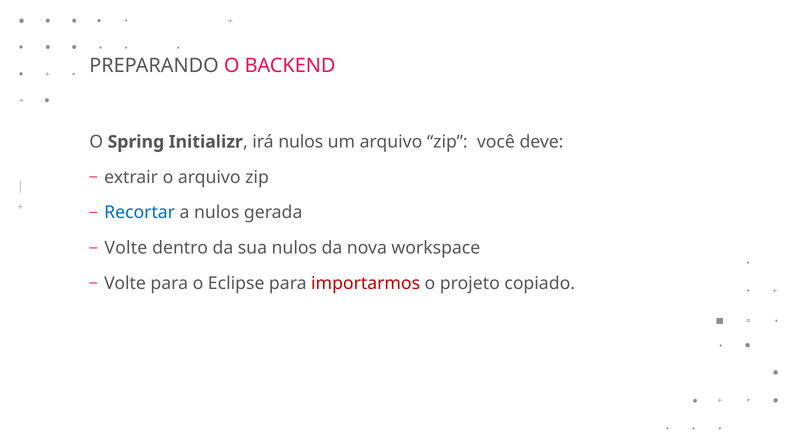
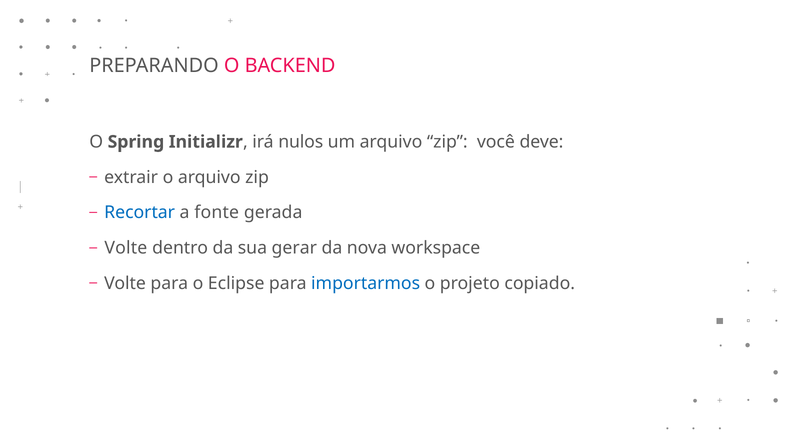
a nulos: nulos -> fonte
sua nulos: nulos -> gerar
importarmos colour: red -> blue
